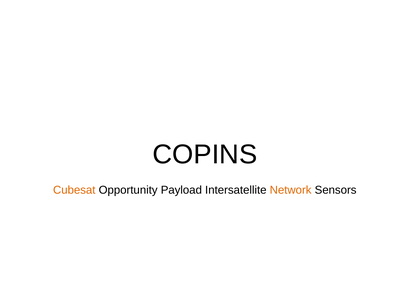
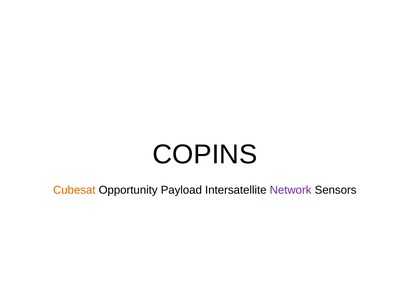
Network colour: orange -> purple
